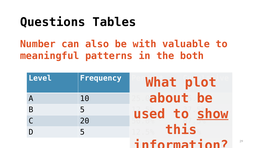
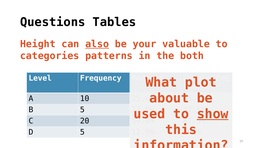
Number: Number -> Height
also underline: none -> present
with: with -> your
meaningful: meaningful -> categories
